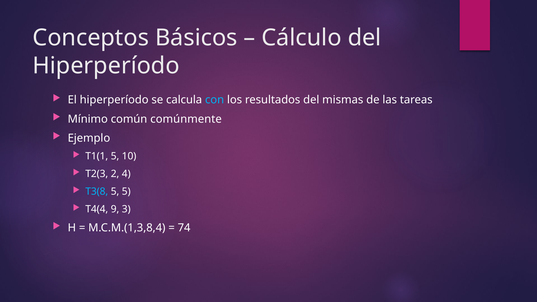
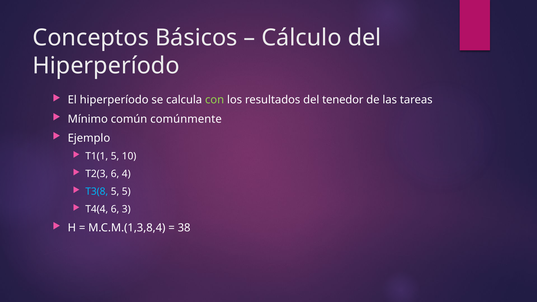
con colour: light blue -> light green
mismas: mismas -> tenedor
T2(3 2: 2 -> 6
T4(4 9: 9 -> 6
74: 74 -> 38
